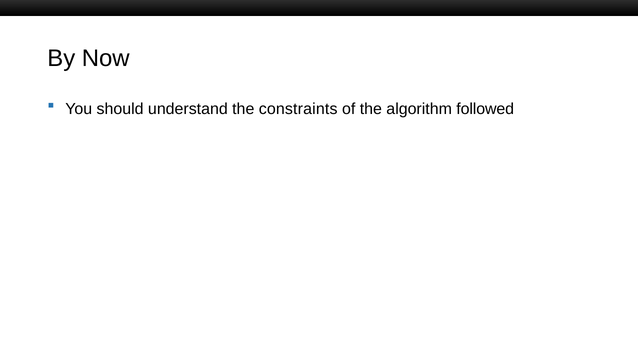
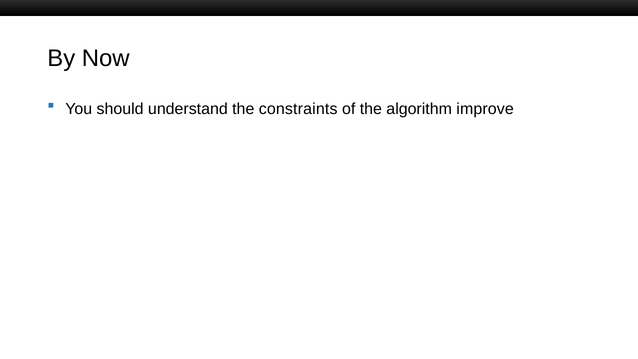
followed: followed -> improve
